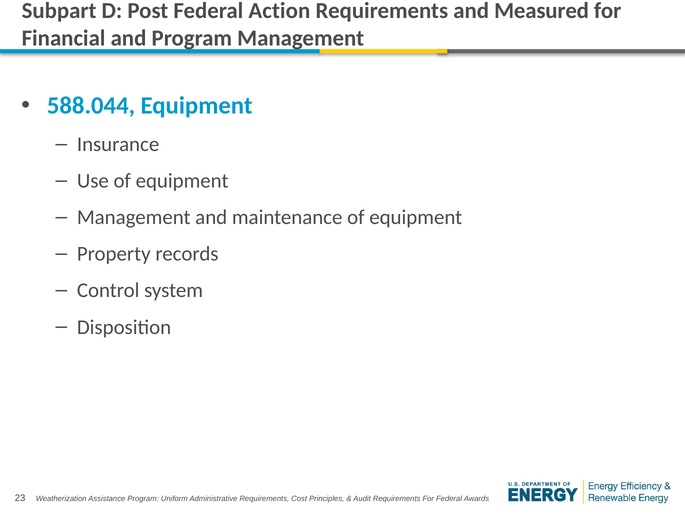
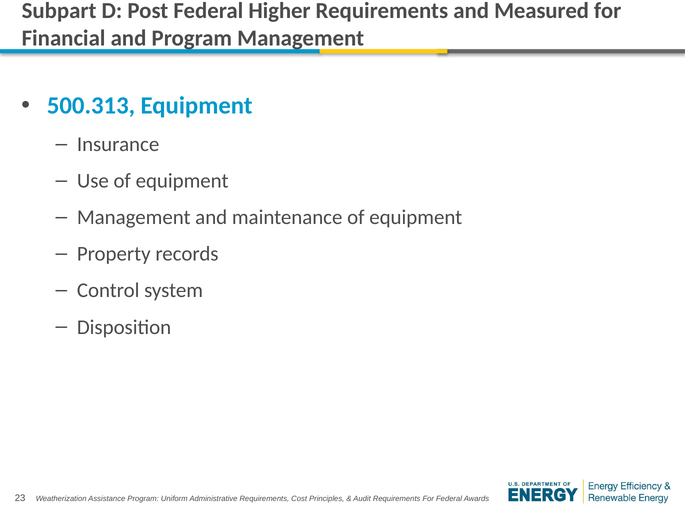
Action: Action -> Higher
588.044: 588.044 -> 500.313
